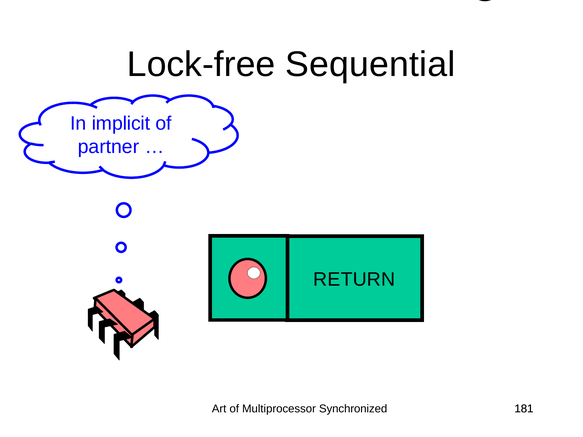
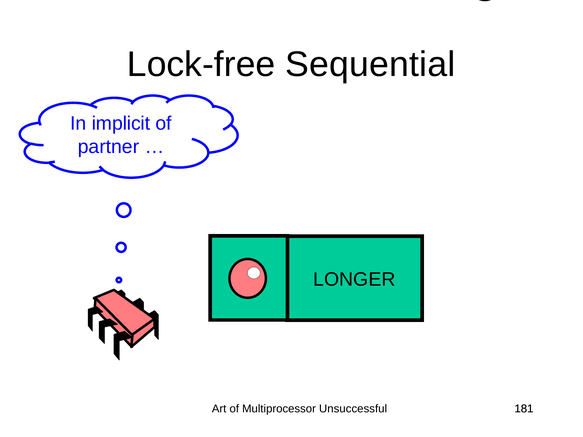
RETURN: RETURN -> LONGER
Synchronized: Synchronized -> Unsuccessful
